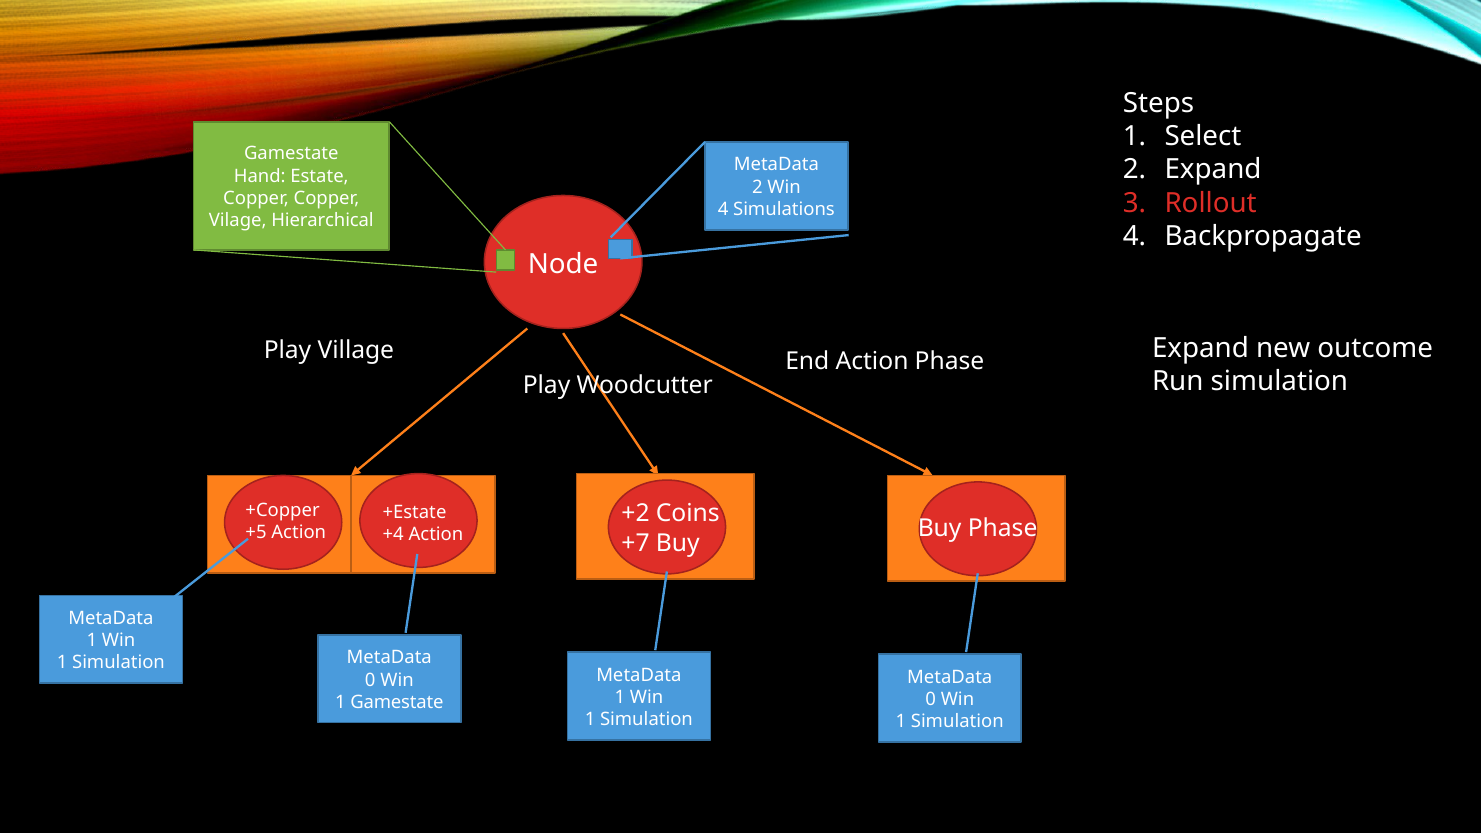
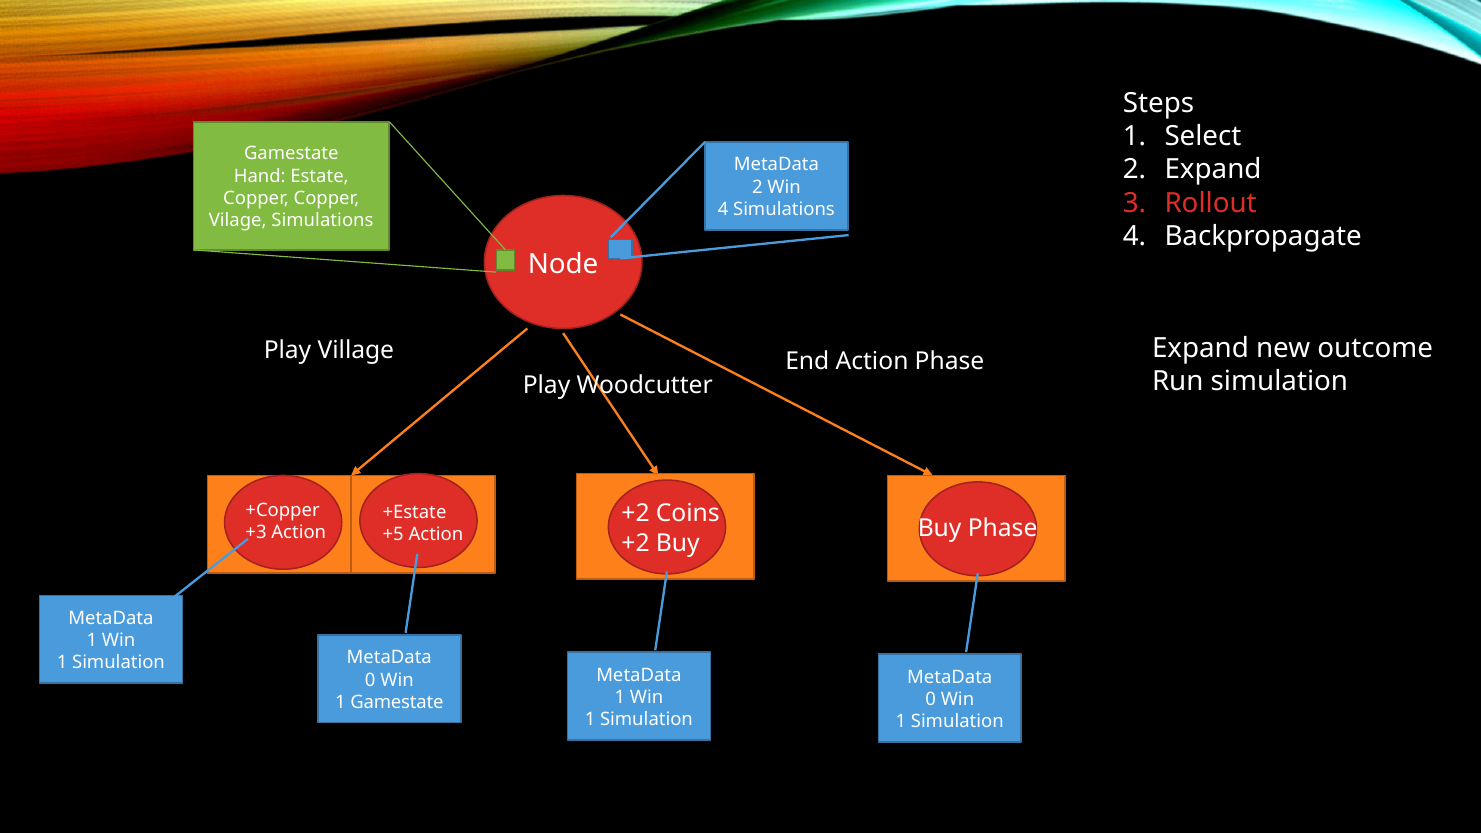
Vilage Hierarchical: Hierarchical -> Simulations
+5: +5 -> +3
+4: +4 -> +5
+7 at (636, 543): +7 -> +2
